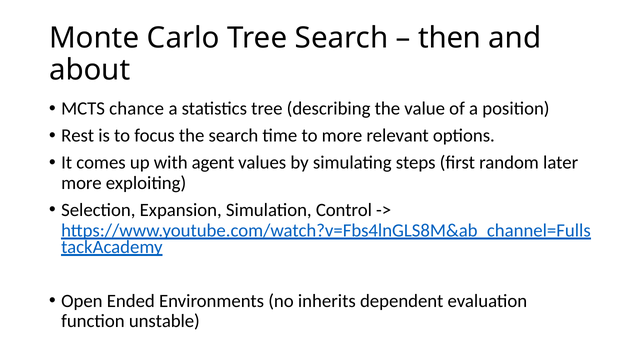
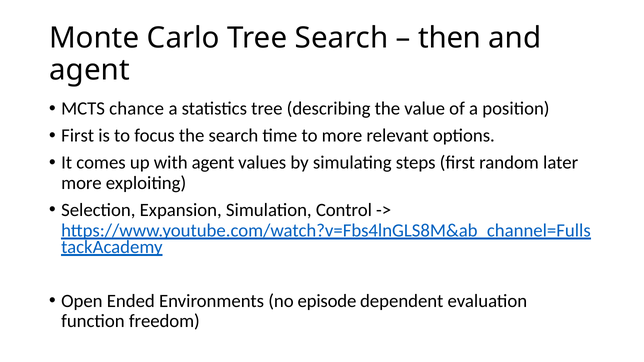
about at (90, 70): about -> agent
Rest at (78, 136): Rest -> First
inherits: inherits -> episode
unstable: unstable -> freedom
